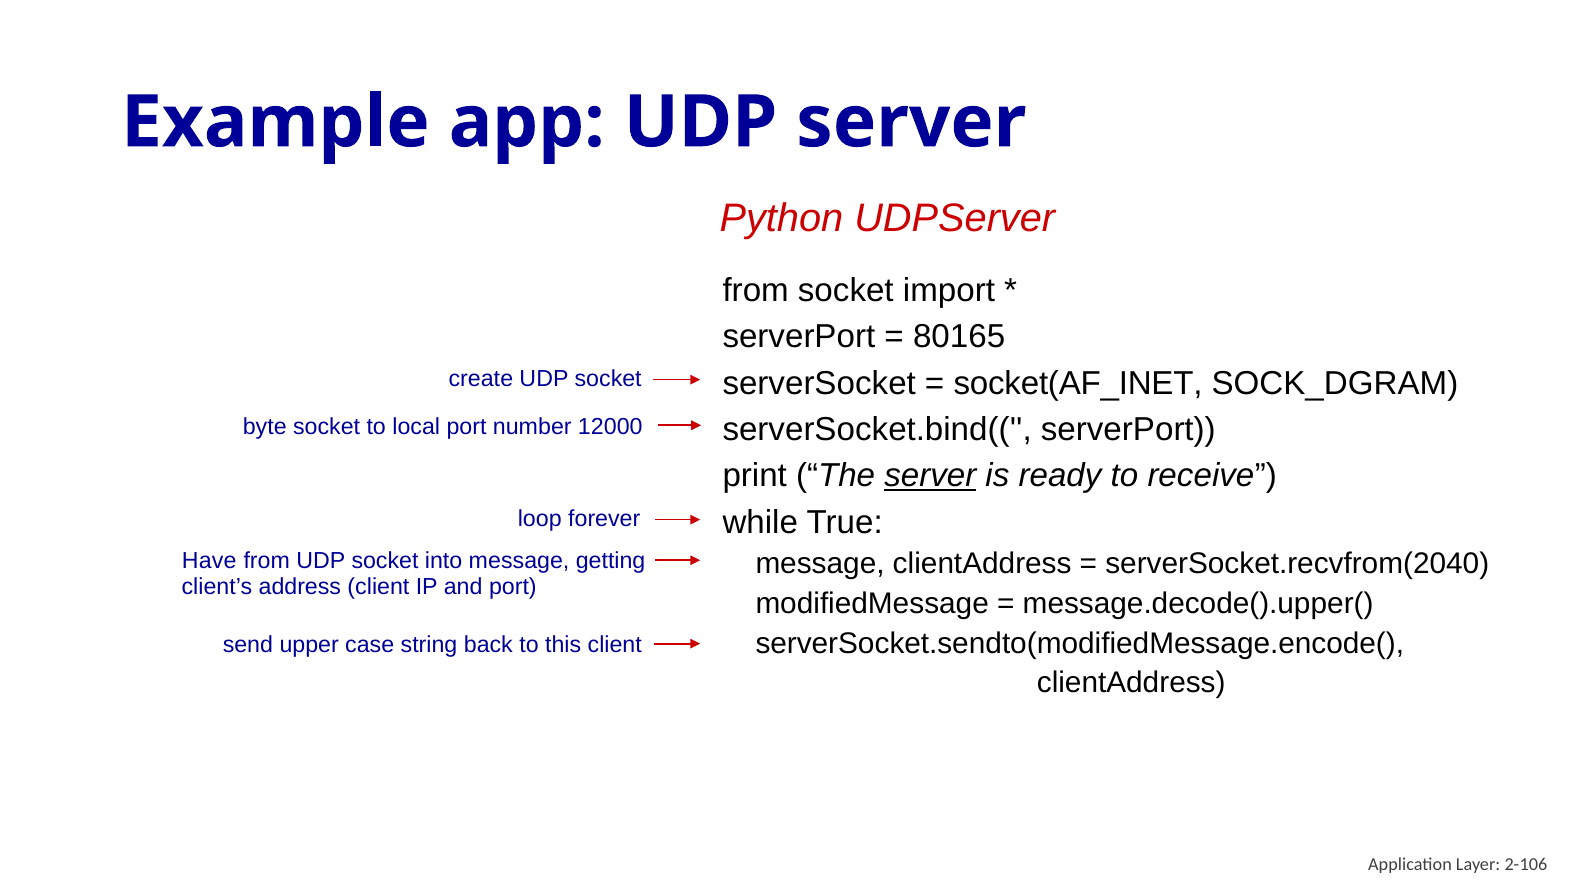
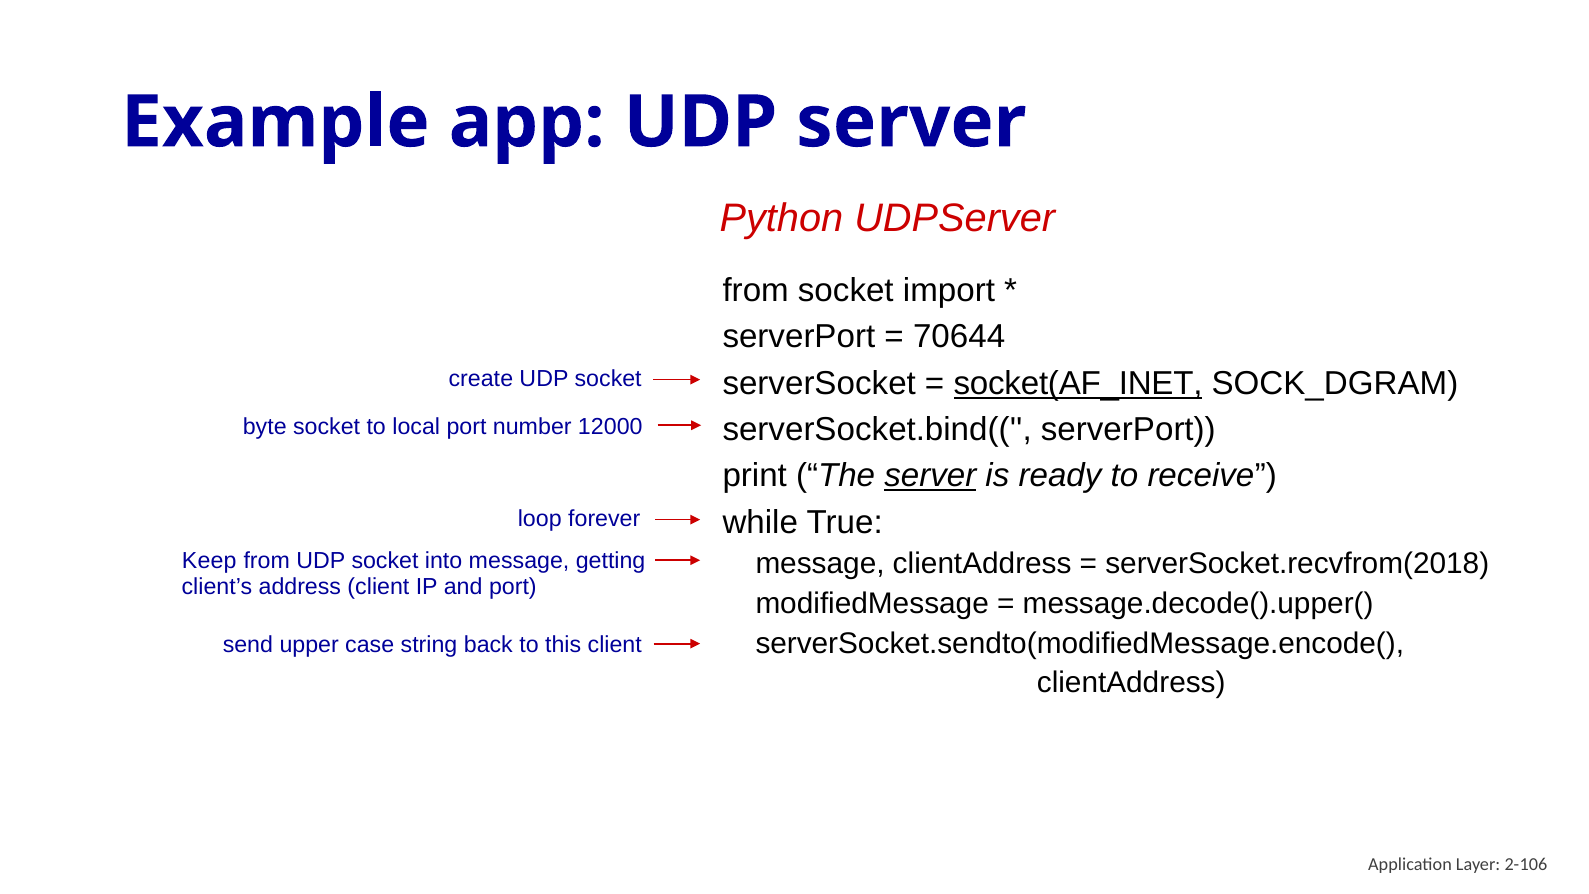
80165: 80165 -> 70644
socket(AF_INET underline: none -> present
Have: Have -> Keep
serverSocket.recvfrom(2040: serverSocket.recvfrom(2040 -> serverSocket.recvfrom(2018
